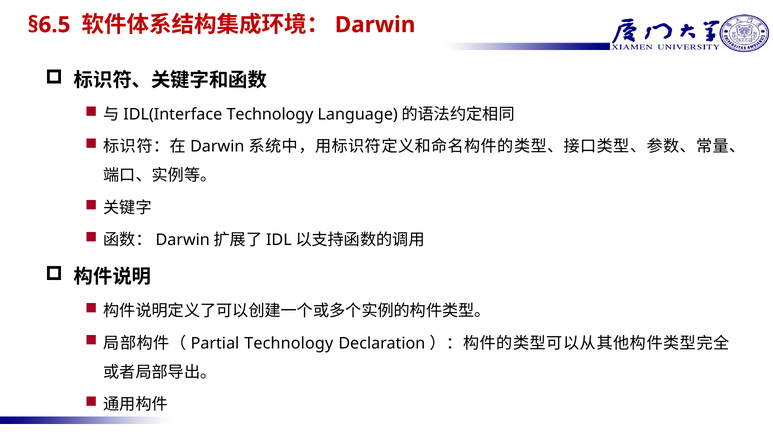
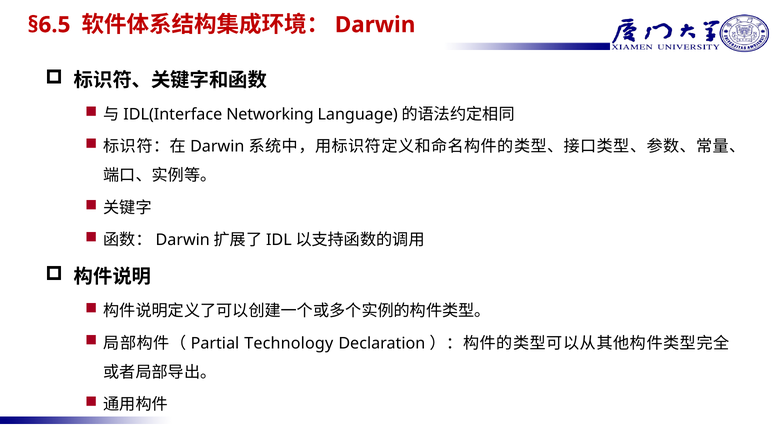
Technology at (270, 114): Technology -> Networking
